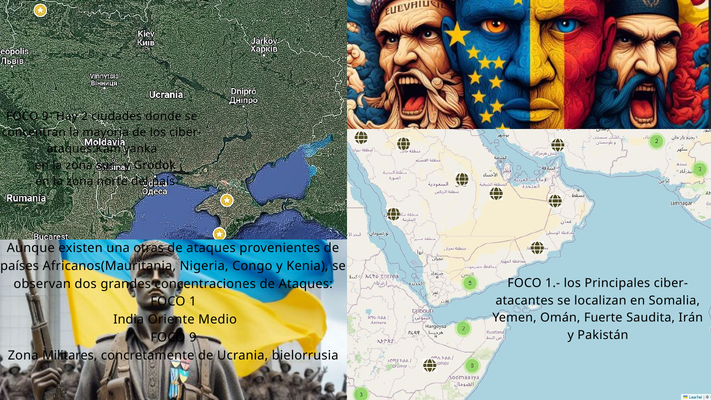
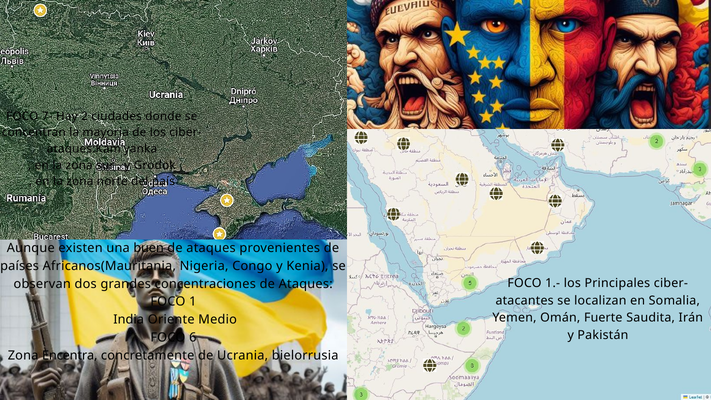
9-: 9- -> 7-
otras: otras -> buen
9: 9 -> 6
Militares: Militares -> Encentra
